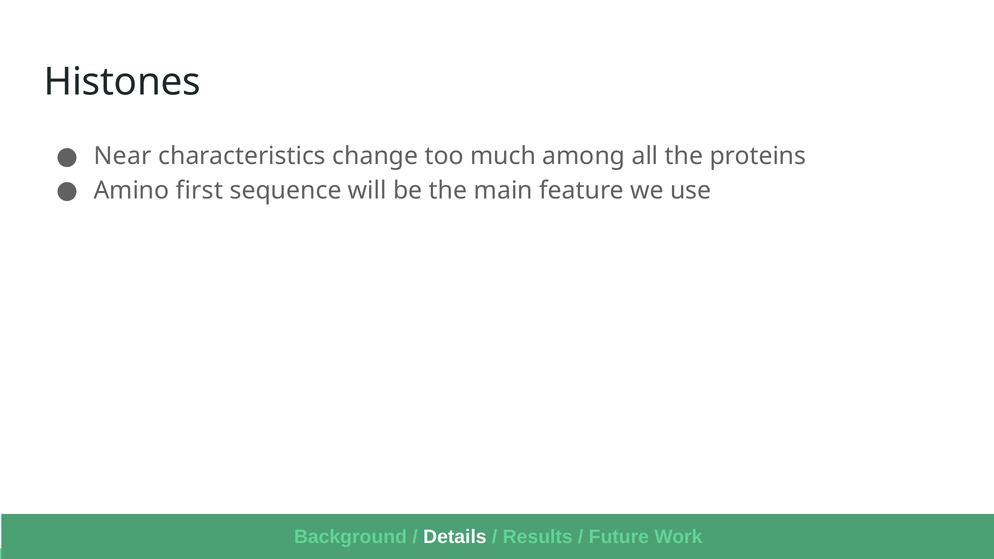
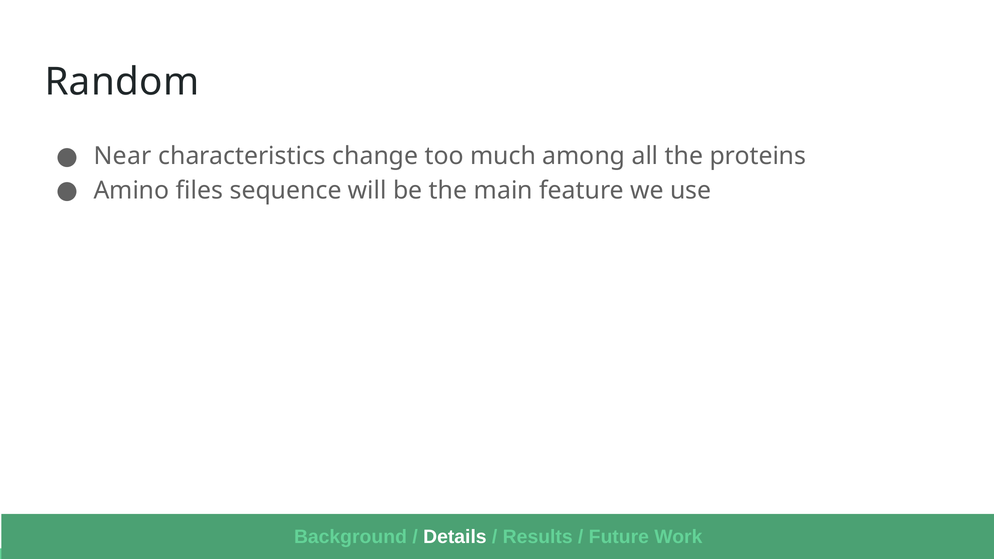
Histones: Histones -> Random
first: first -> files
